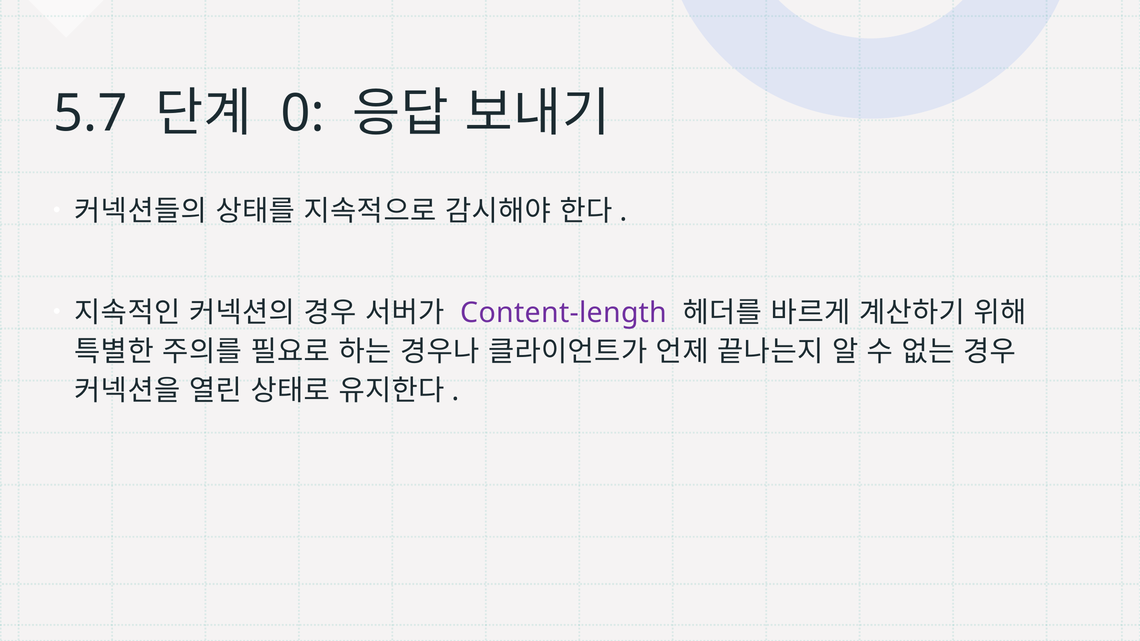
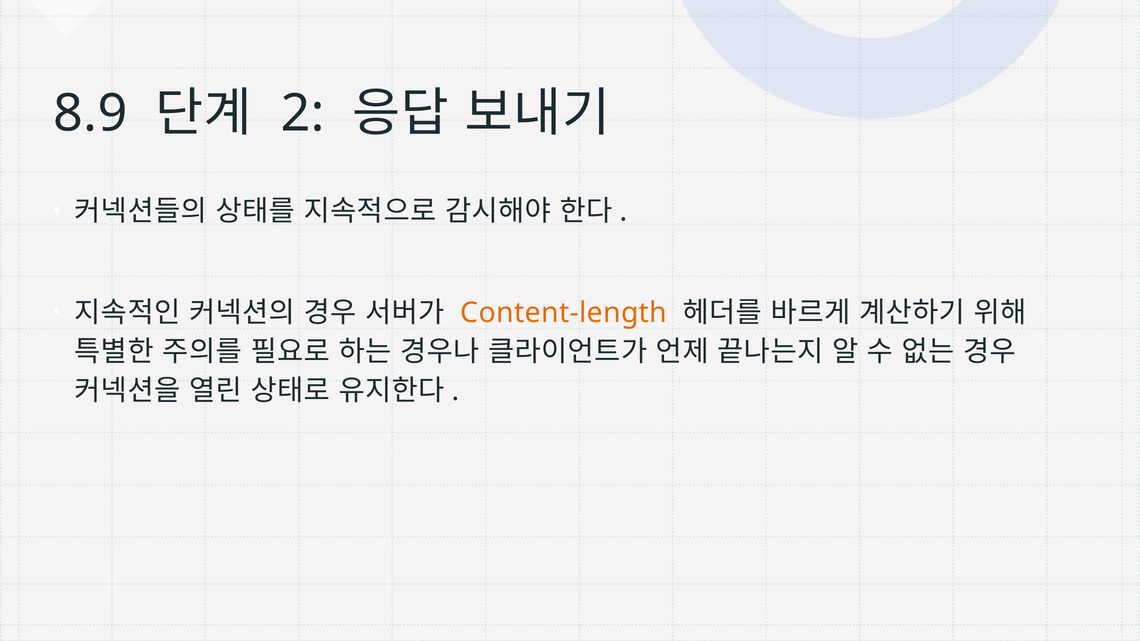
5.7: 5.7 -> 8.9
0: 0 -> 2
Content-length colour: purple -> orange
